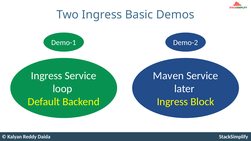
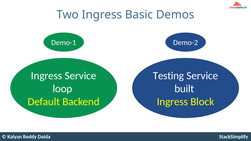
Maven: Maven -> Testing
later: later -> built
